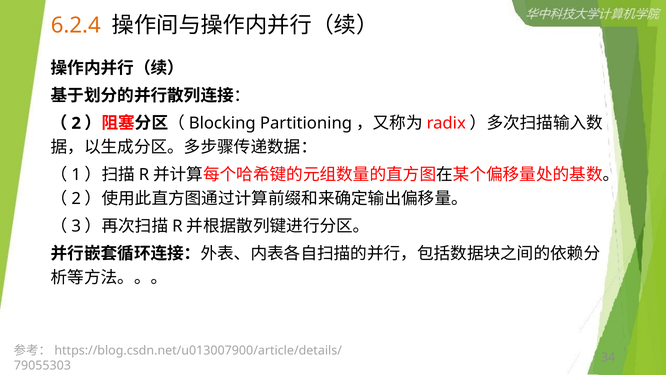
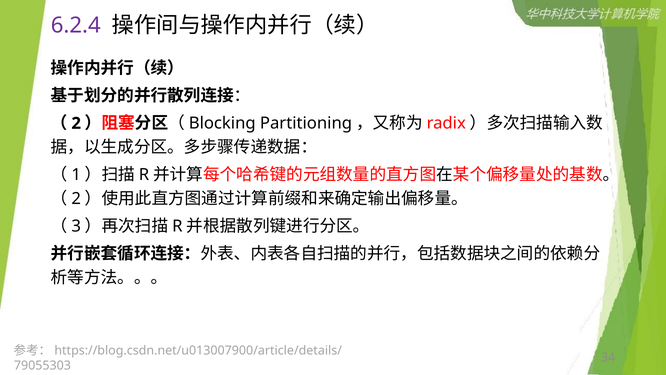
6.2.4 colour: orange -> purple
